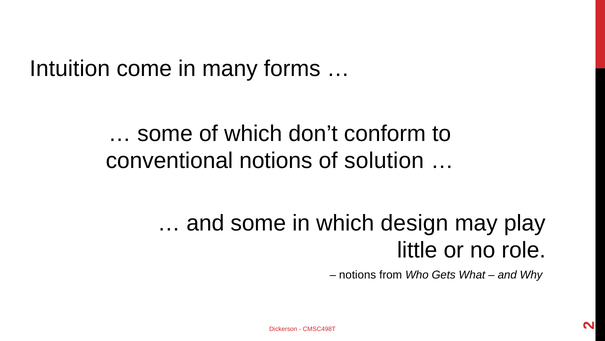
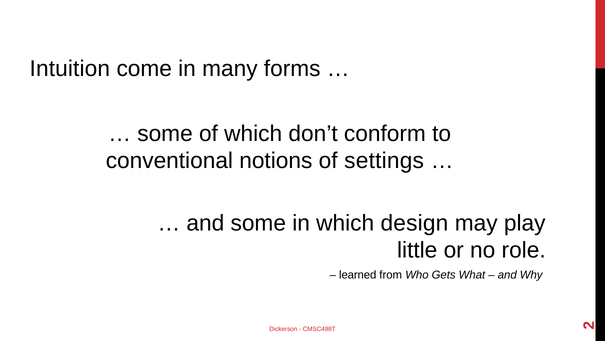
solution: solution -> settings
notions at (358, 275): notions -> learned
